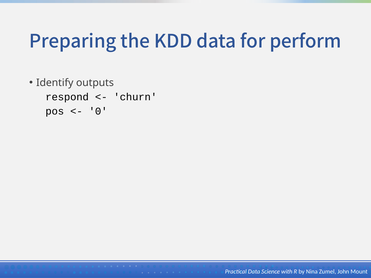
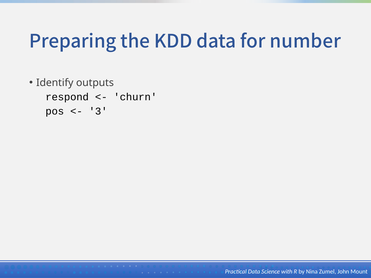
perform: perform -> number
0: 0 -> 3
